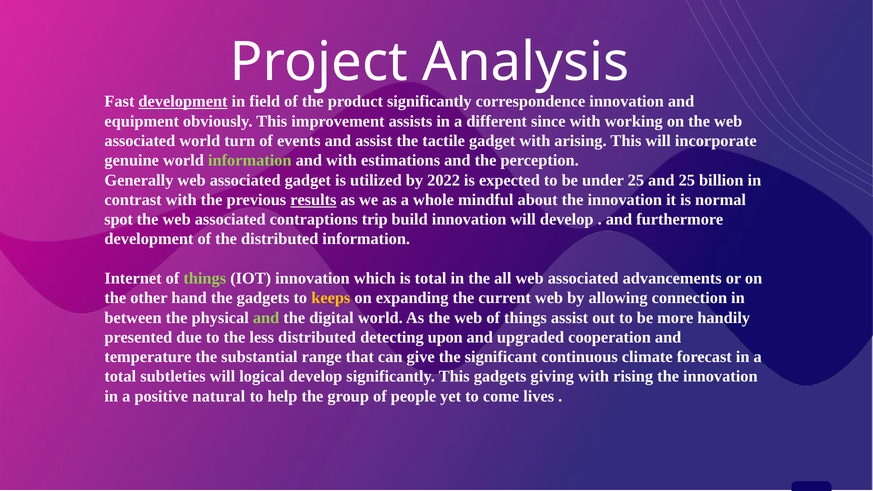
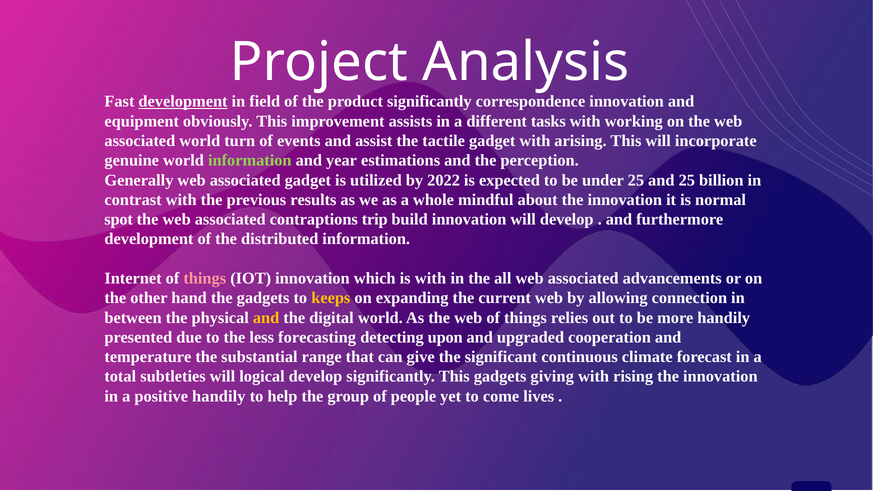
since: since -> tasks
and with: with -> year
results underline: present -> none
things at (205, 278) colour: light green -> pink
is total: total -> with
and at (266, 318) colour: light green -> yellow
things assist: assist -> relies
less distributed: distributed -> forecasting
positive natural: natural -> handily
